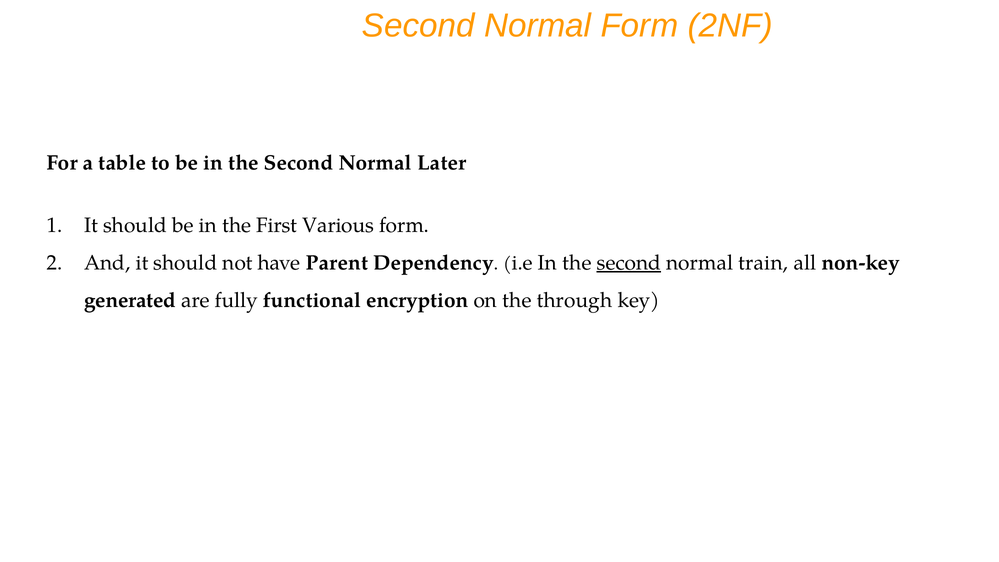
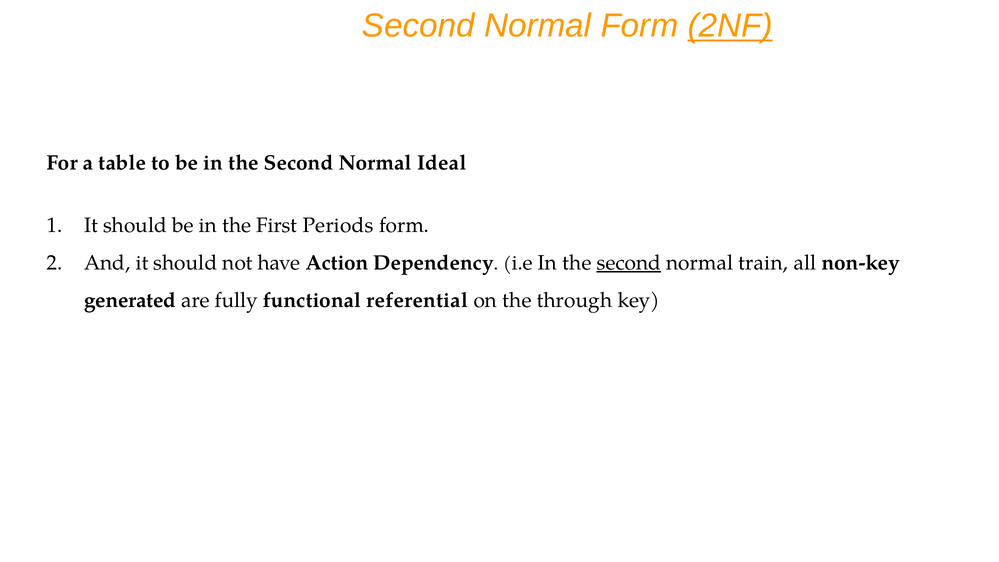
2NF underline: none -> present
Later: Later -> Ideal
Various: Various -> Periods
Parent: Parent -> Action
encryption: encryption -> referential
